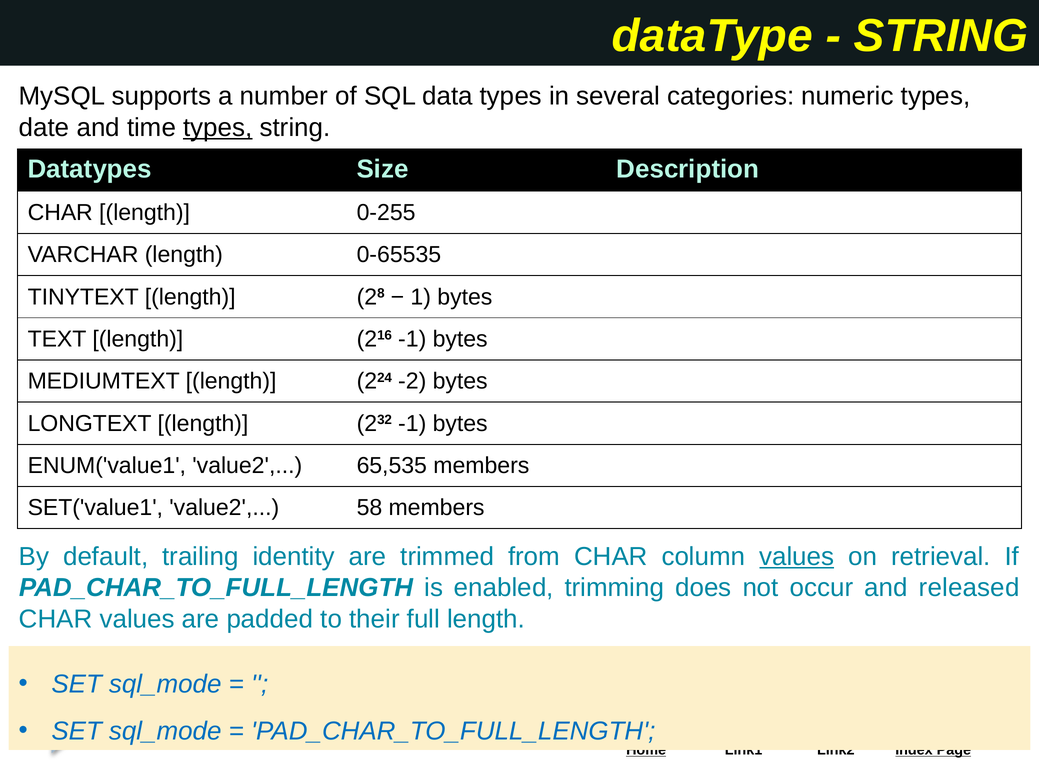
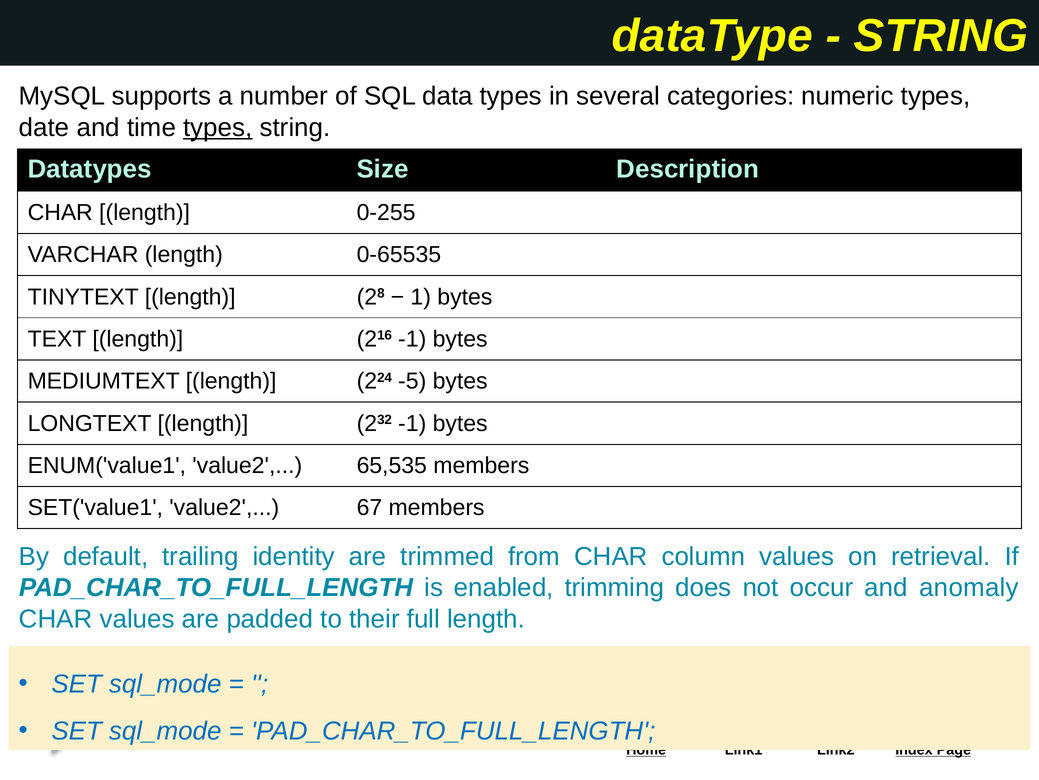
-2: -2 -> -5
58: 58 -> 67
values at (797, 556) underline: present -> none
released: released -> anomaly
